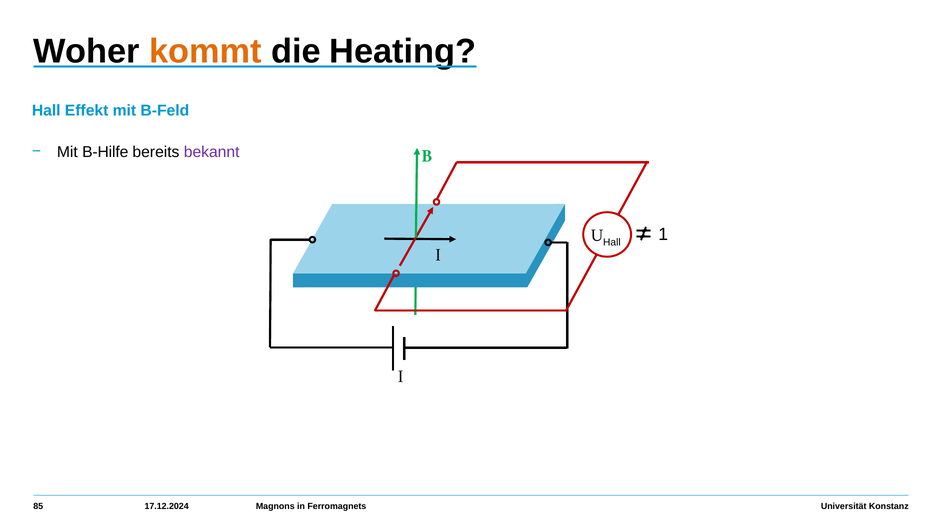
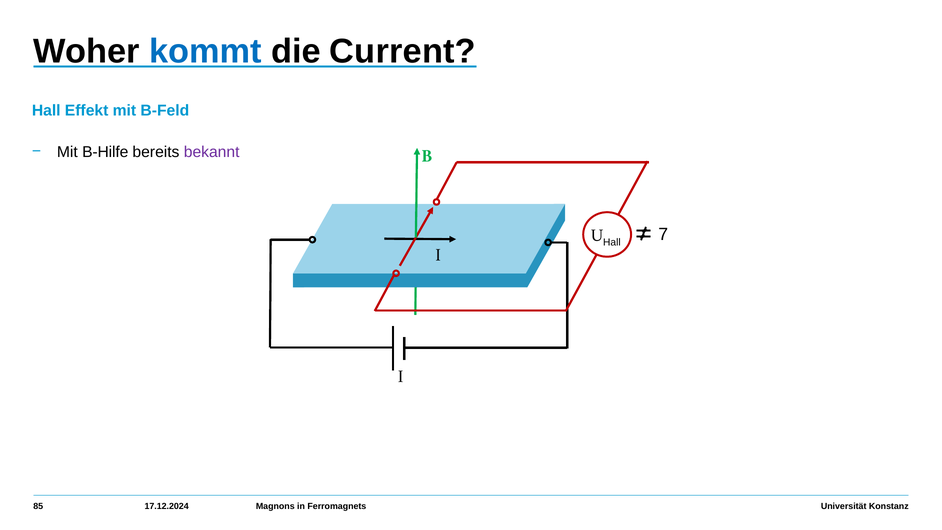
kommt colour: orange -> blue
Heating: Heating -> Current
1: 1 -> 7
